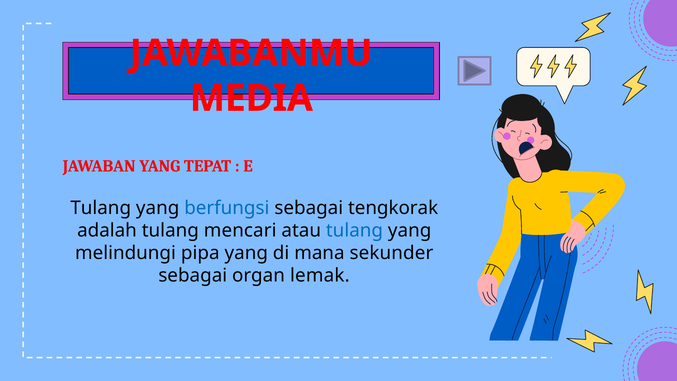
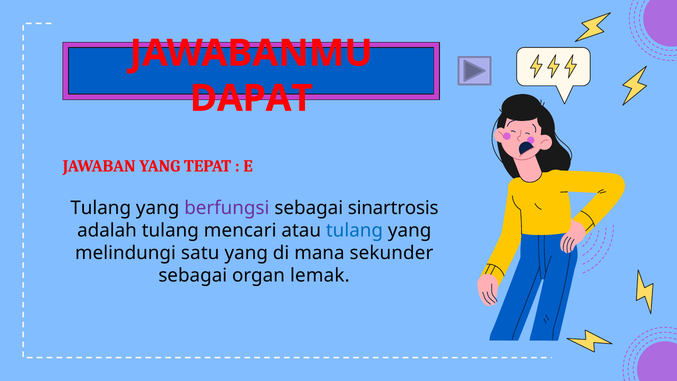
MEDIA: MEDIA -> DAPAT
berfungsi colour: blue -> purple
tengkorak: tengkorak -> sinartrosis
pipa: pipa -> satu
